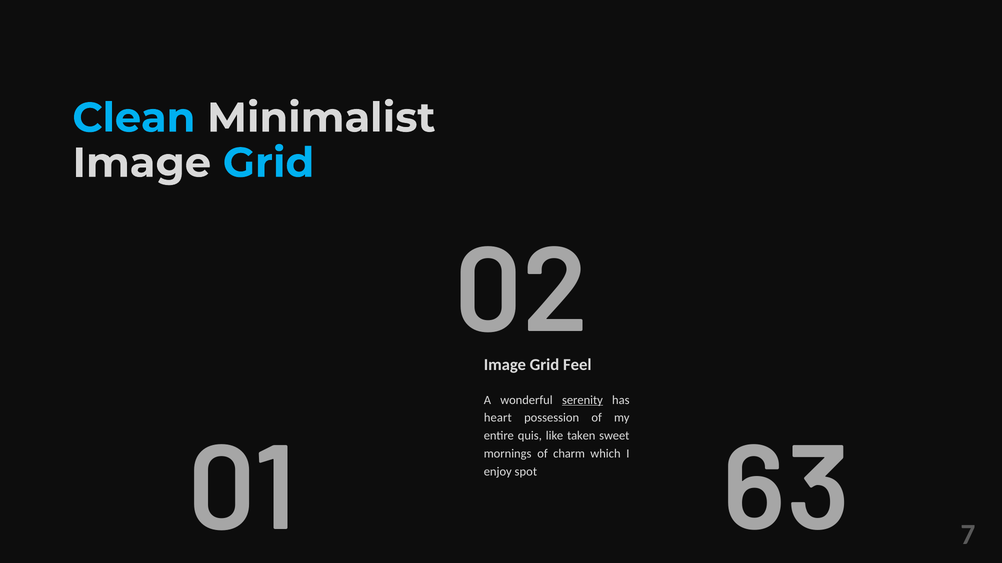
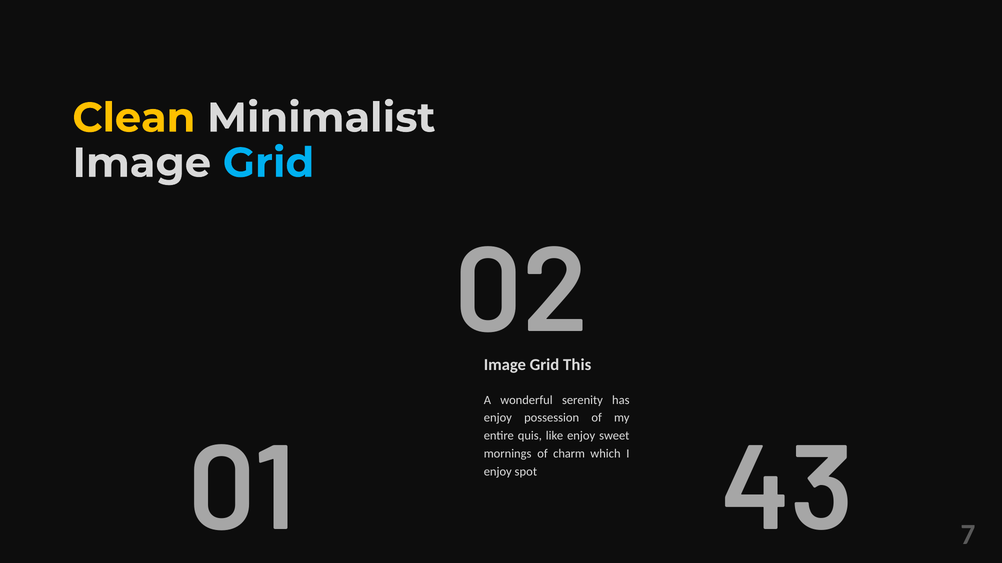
Clean colour: light blue -> yellow
Feel: Feel -> This
serenity underline: present -> none
heart at (498, 418): heart -> enjoy
like taken: taken -> enjoy
63: 63 -> 43
